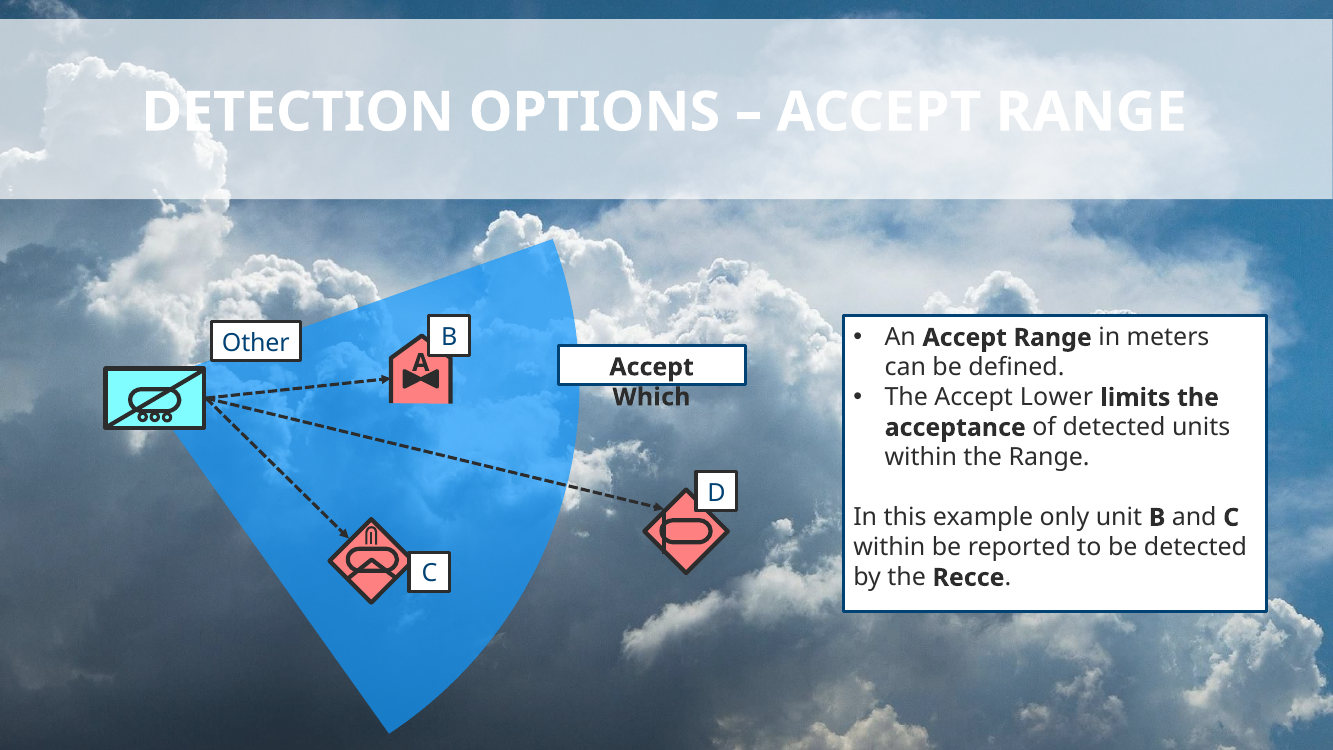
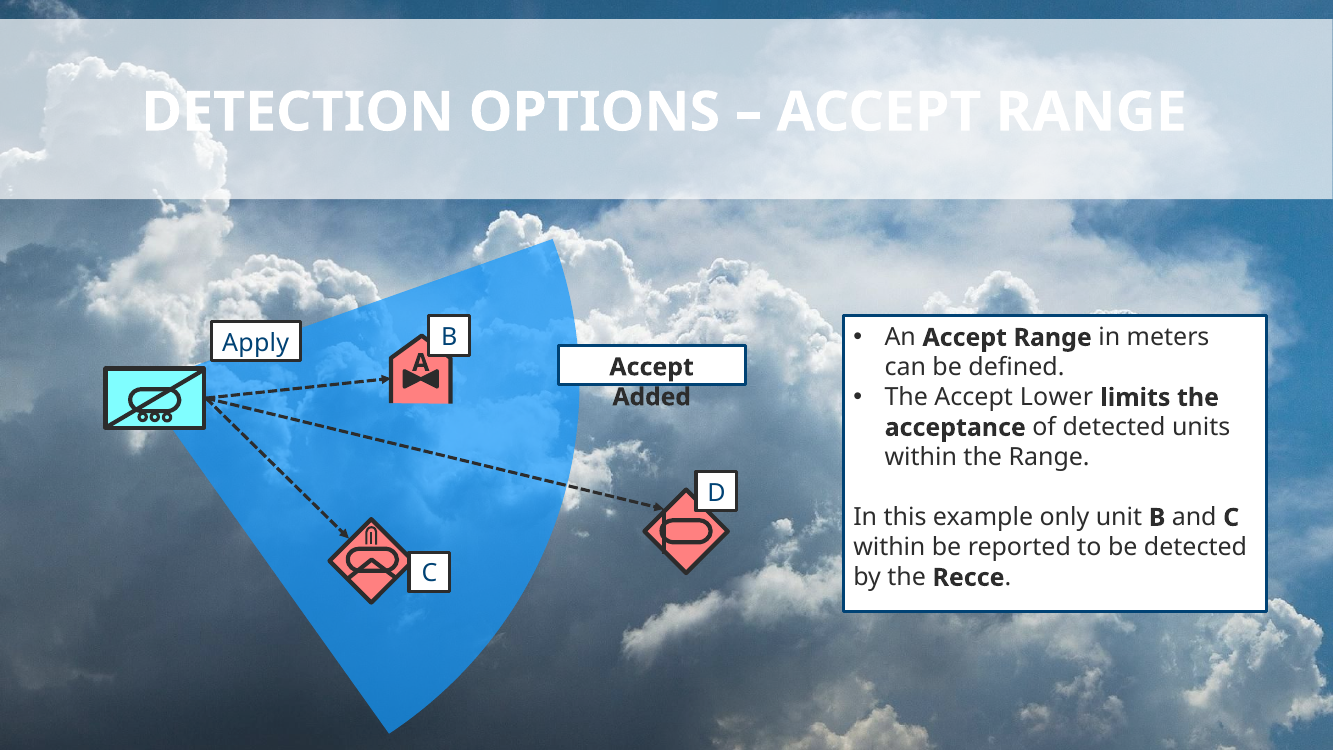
Other: Other -> Apply
Which: Which -> Added
